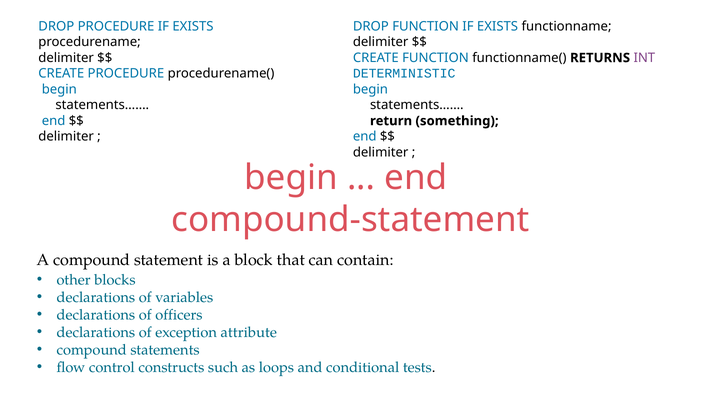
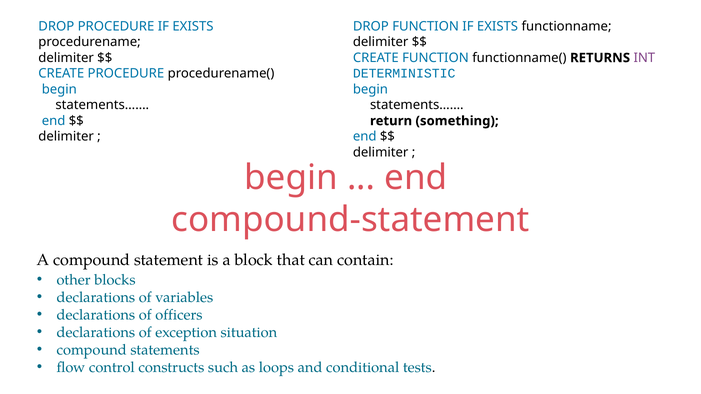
attribute: attribute -> situation
